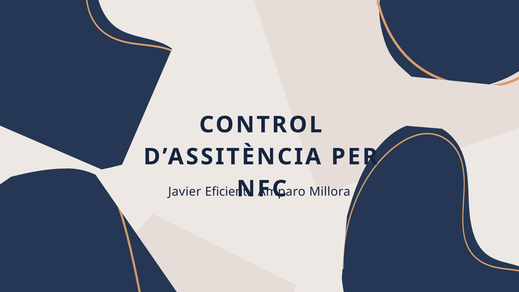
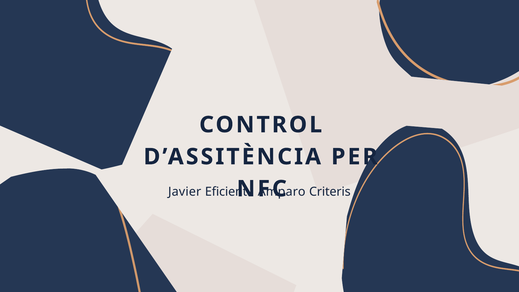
Millora: Millora -> Criteris
